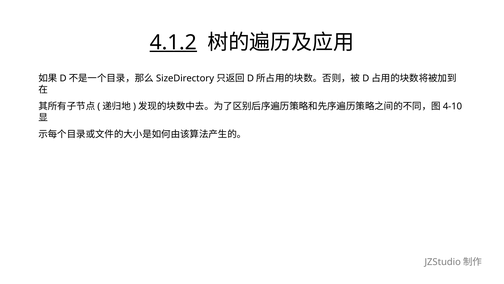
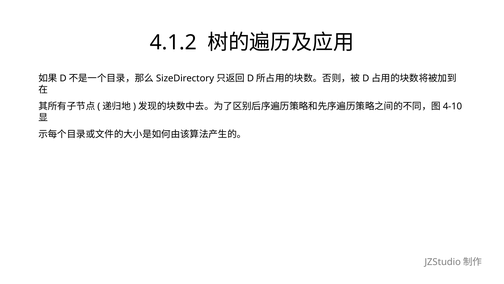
4.1.2 underline: present -> none
